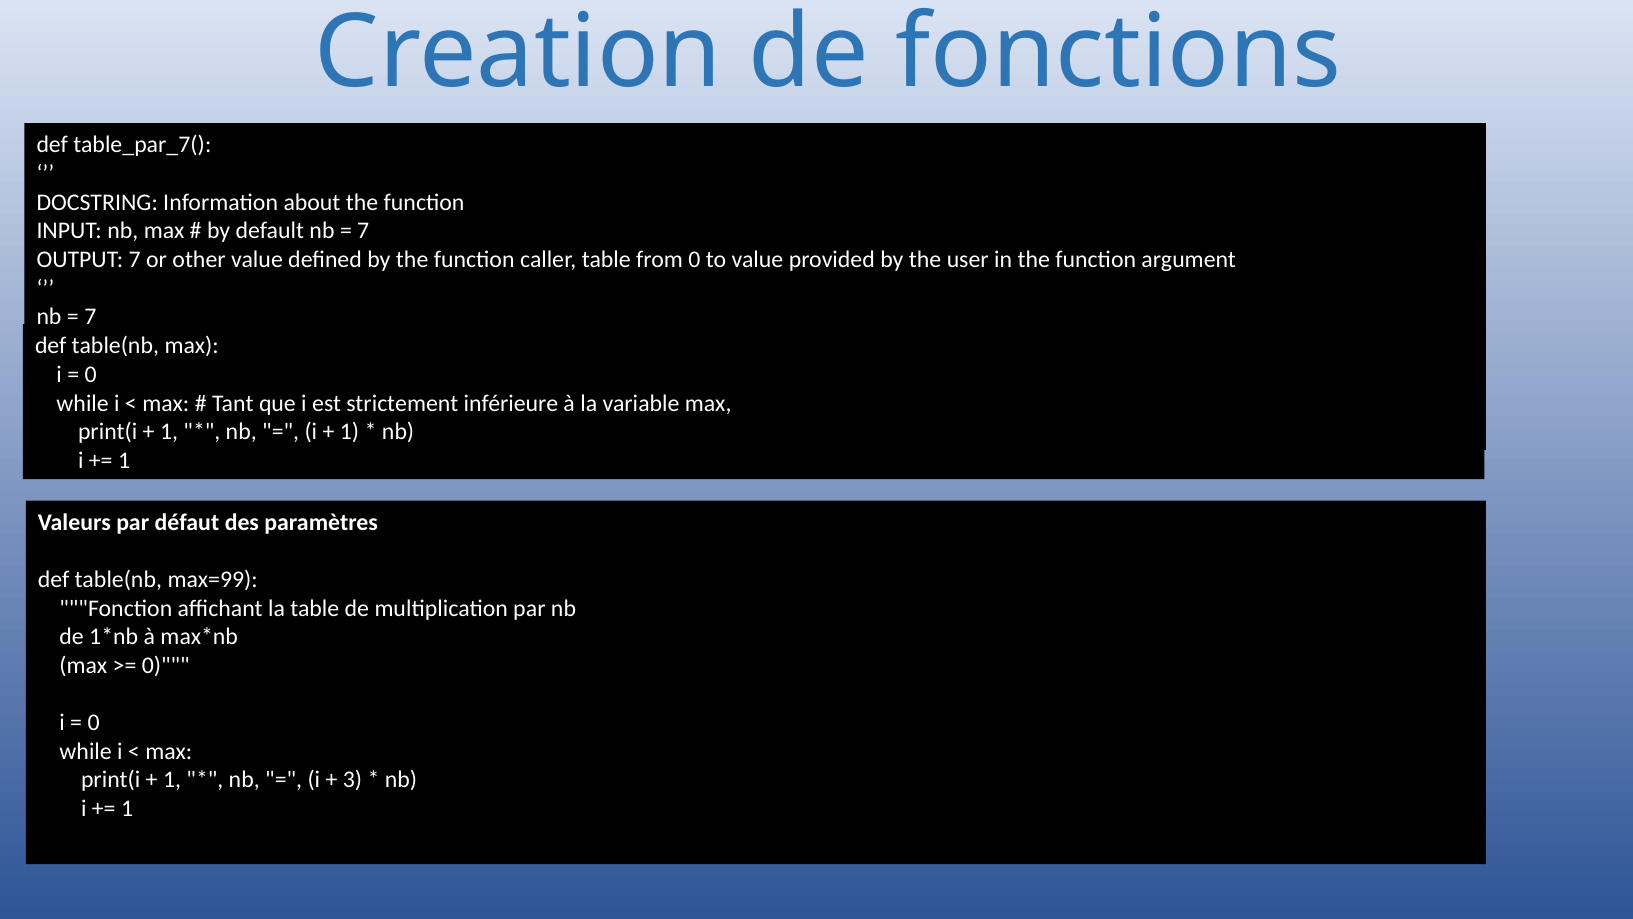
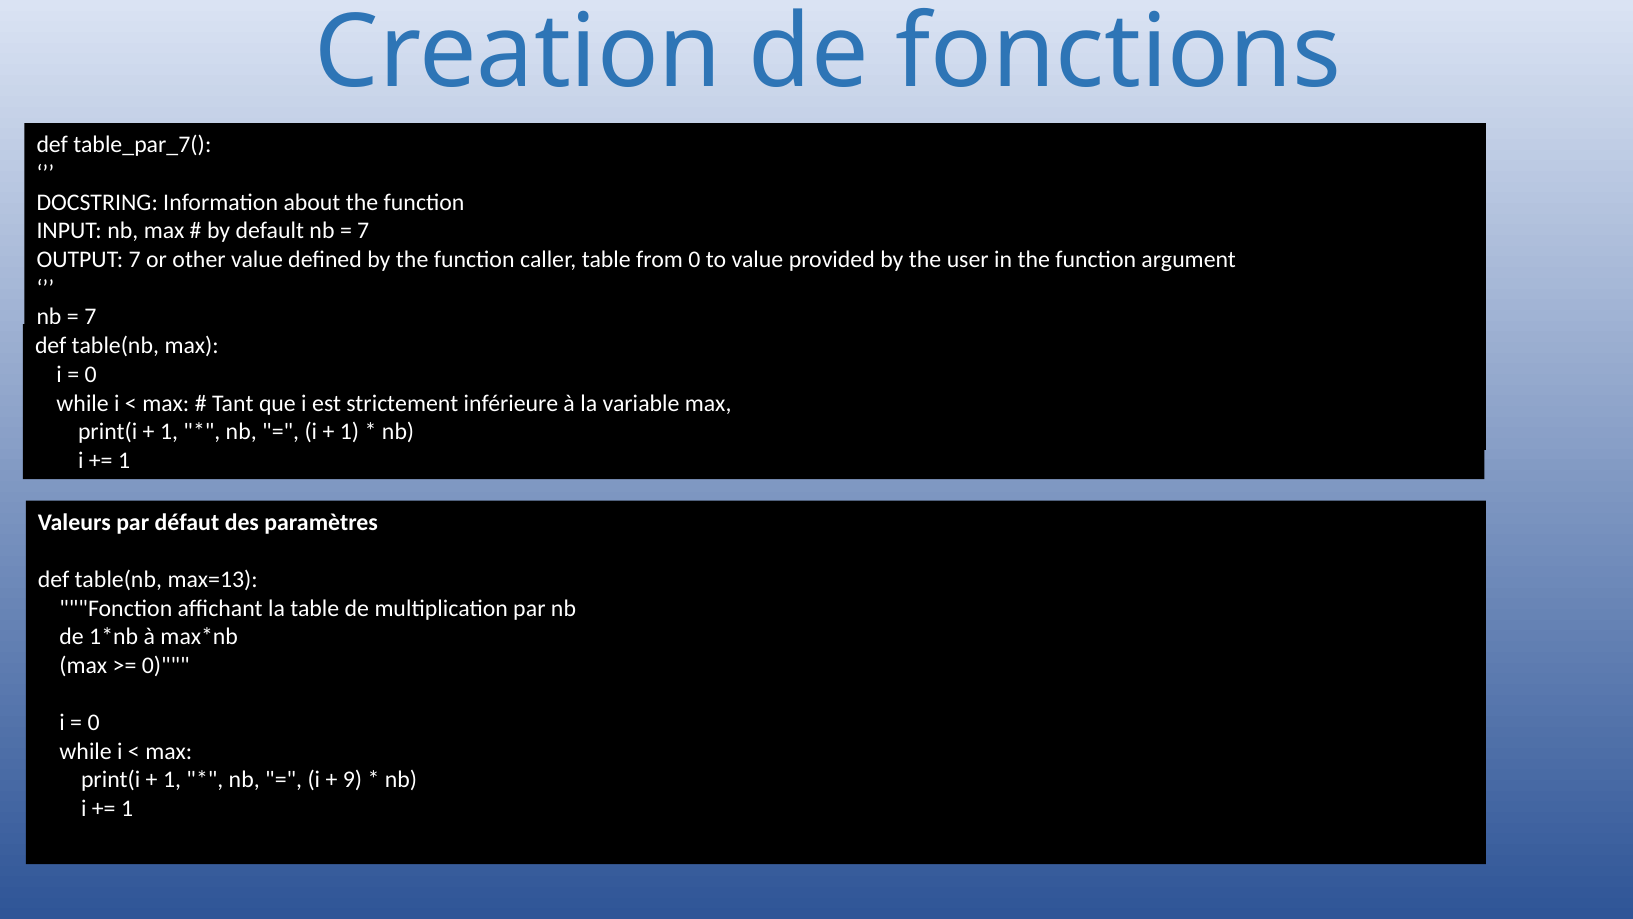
max=99: max=99 -> max=13
3: 3 -> 9
